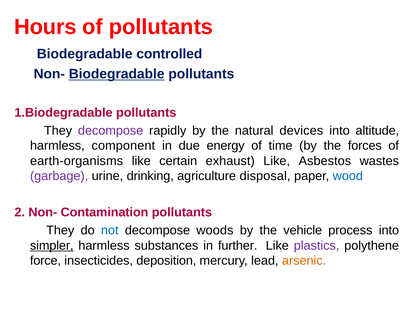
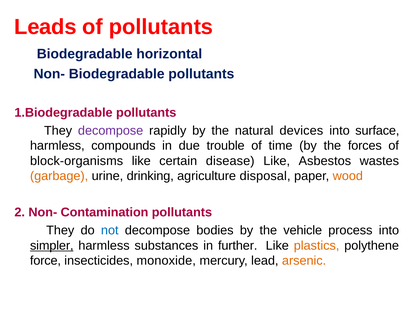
Hours: Hours -> Leads
controlled: controlled -> horizontal
Biodegradable at (117, 74) underline: present -> none
altitude: altitude -> surface
component: component -> compounds
energy: energy -> trouble
earth-organisms: earth-organisms -> block-organisms
exhaust: exhaust -> disease
garbage colour: purple -> orange
wood colour: blue -> orange
woods: woods -> bodies
plastics colour: purple -> orange
deposition: deposition -> monoxide
